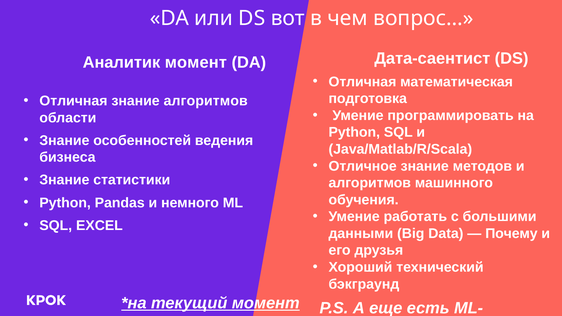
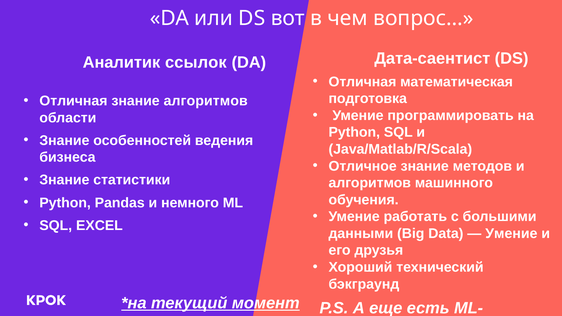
Аналитик момент: момент -> ссылок
Почему at (511, 234): Почему -> Умение
